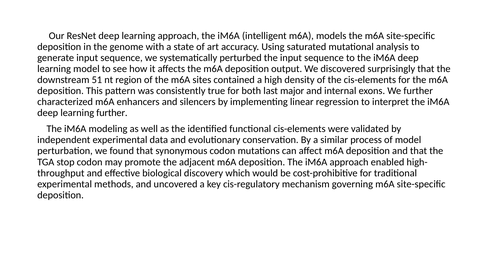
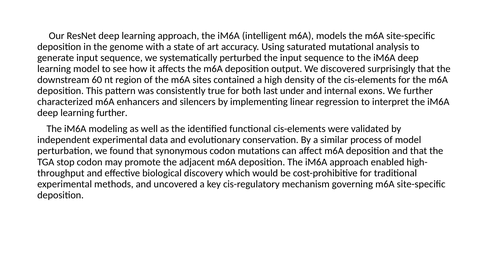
51: 51 -> 60
major: major -> under
